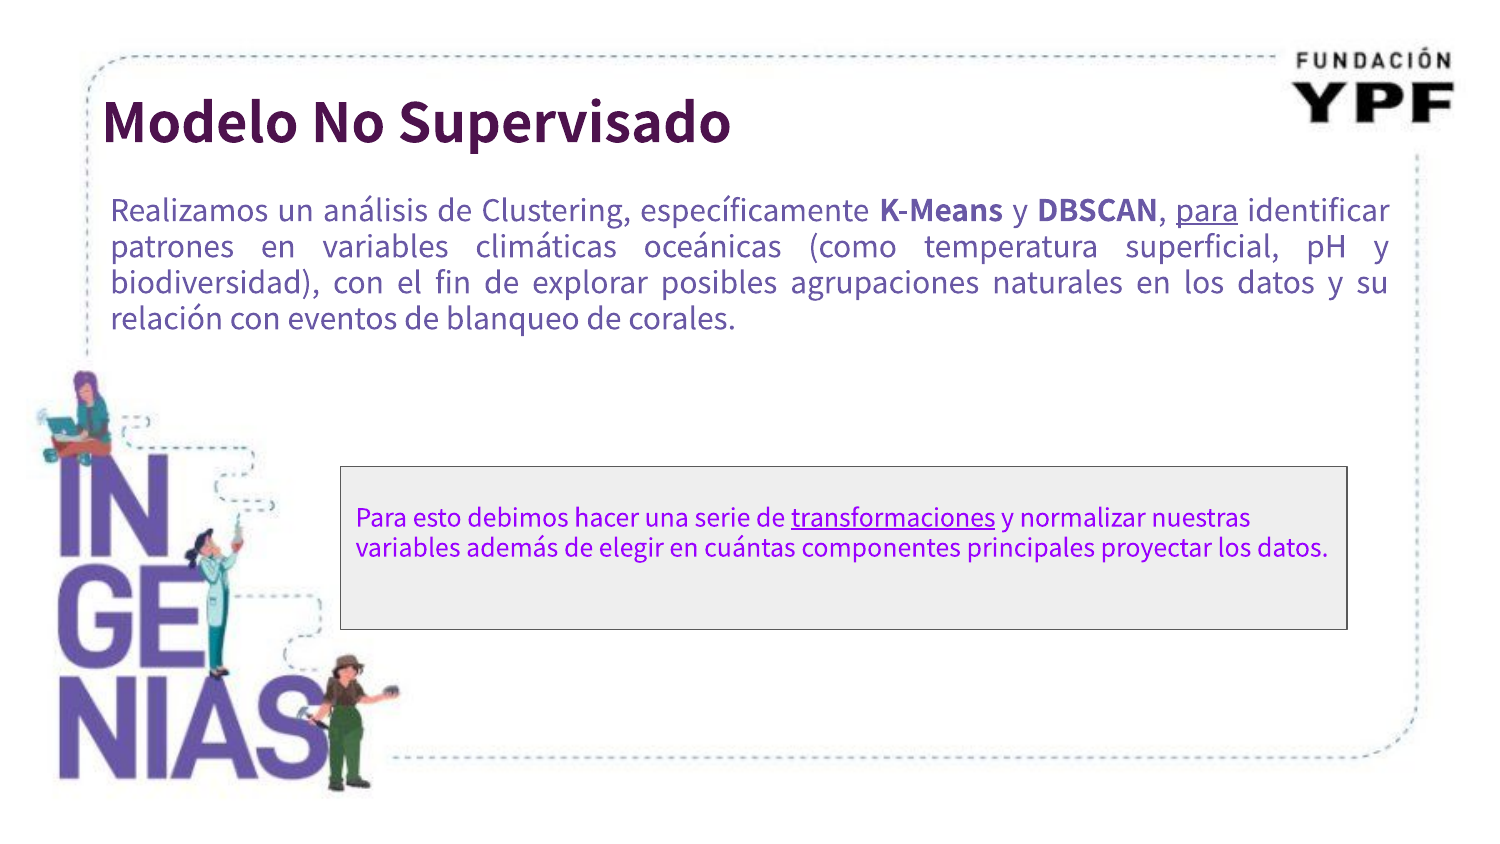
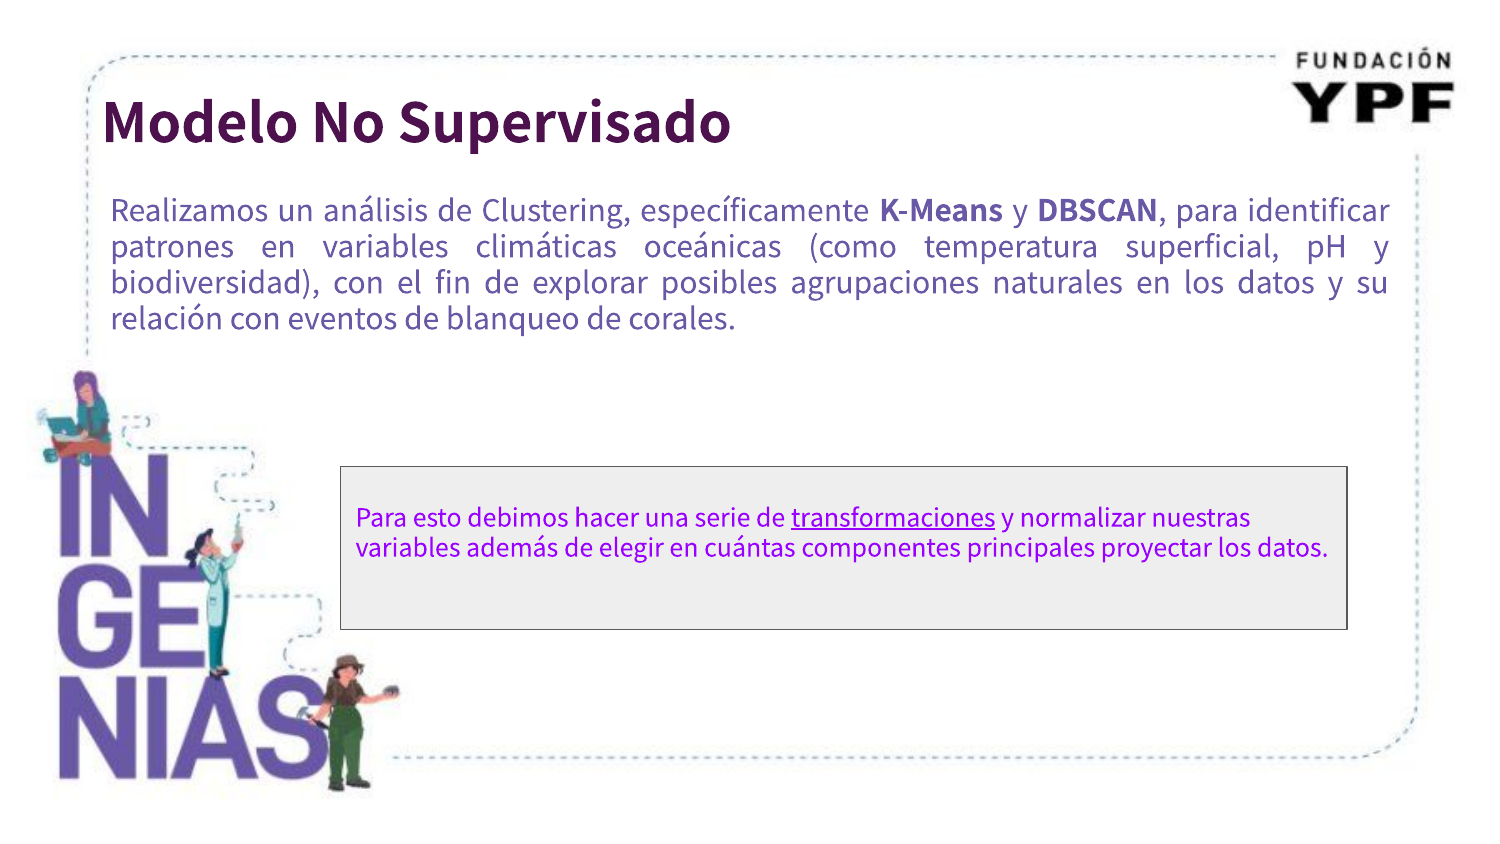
para at (1207, 211) underline: present -> none
